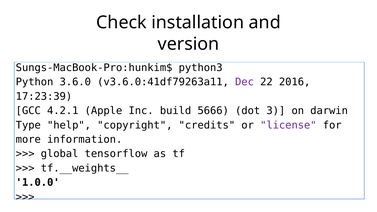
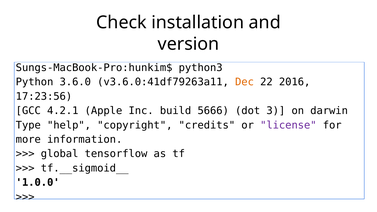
Dec colour: purple -> orange
17:23:39: 17:23:39 -> 17:23:56
tf.__weights__: tf.__weights__ -> tf.__sigmoid__
